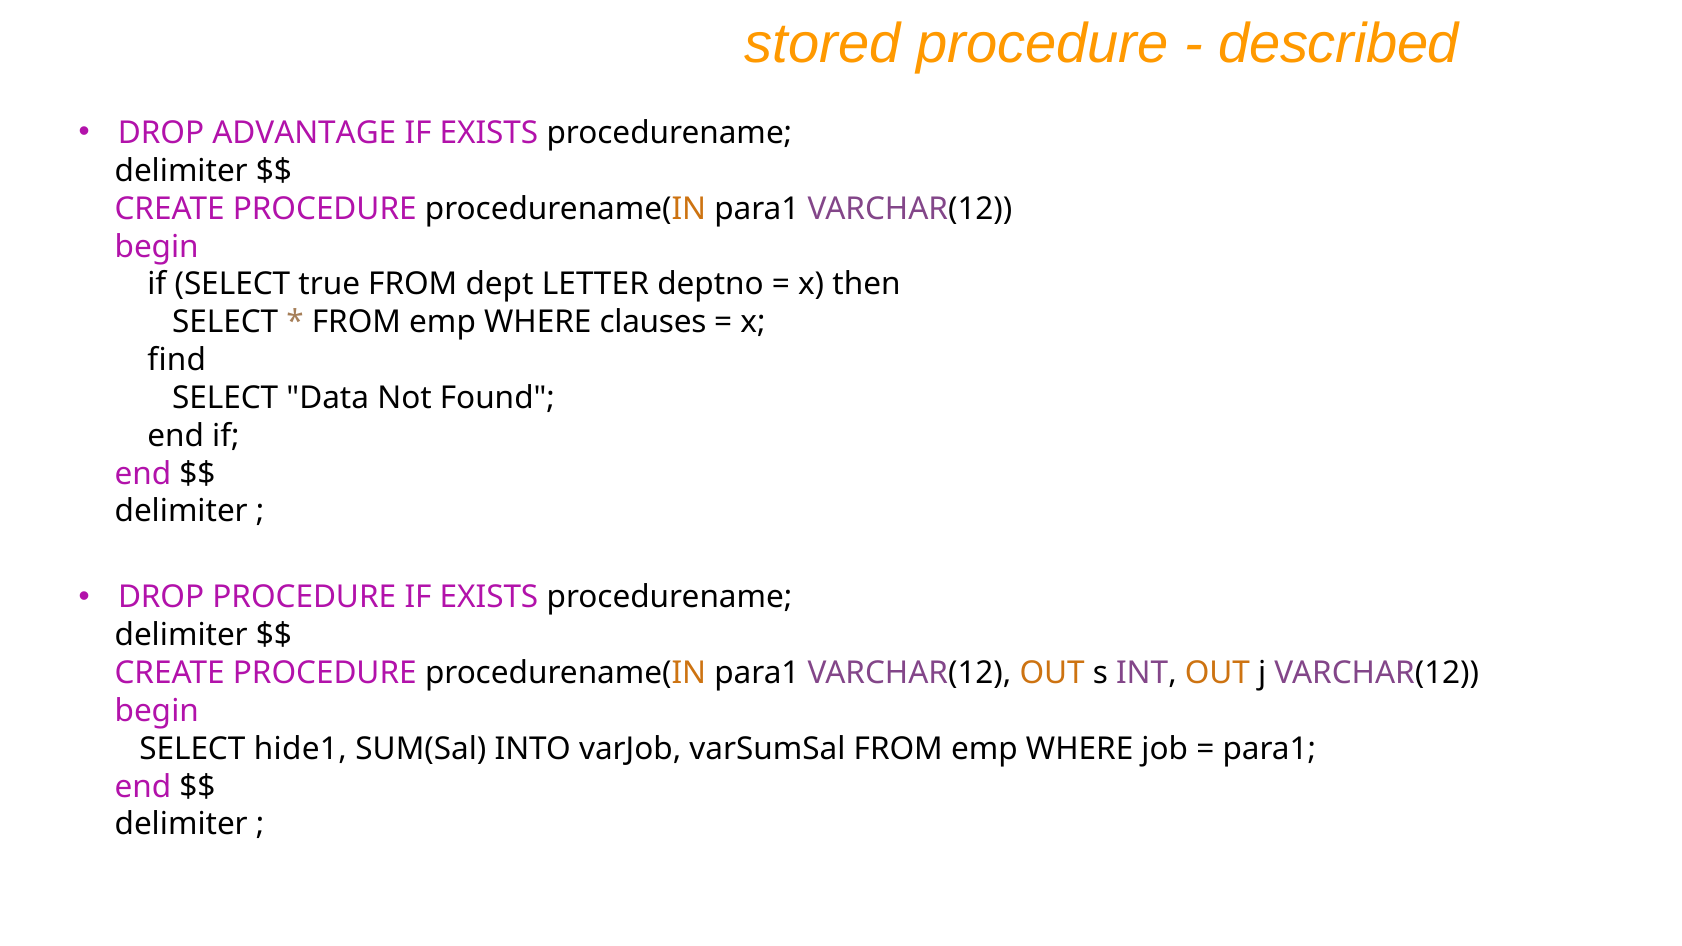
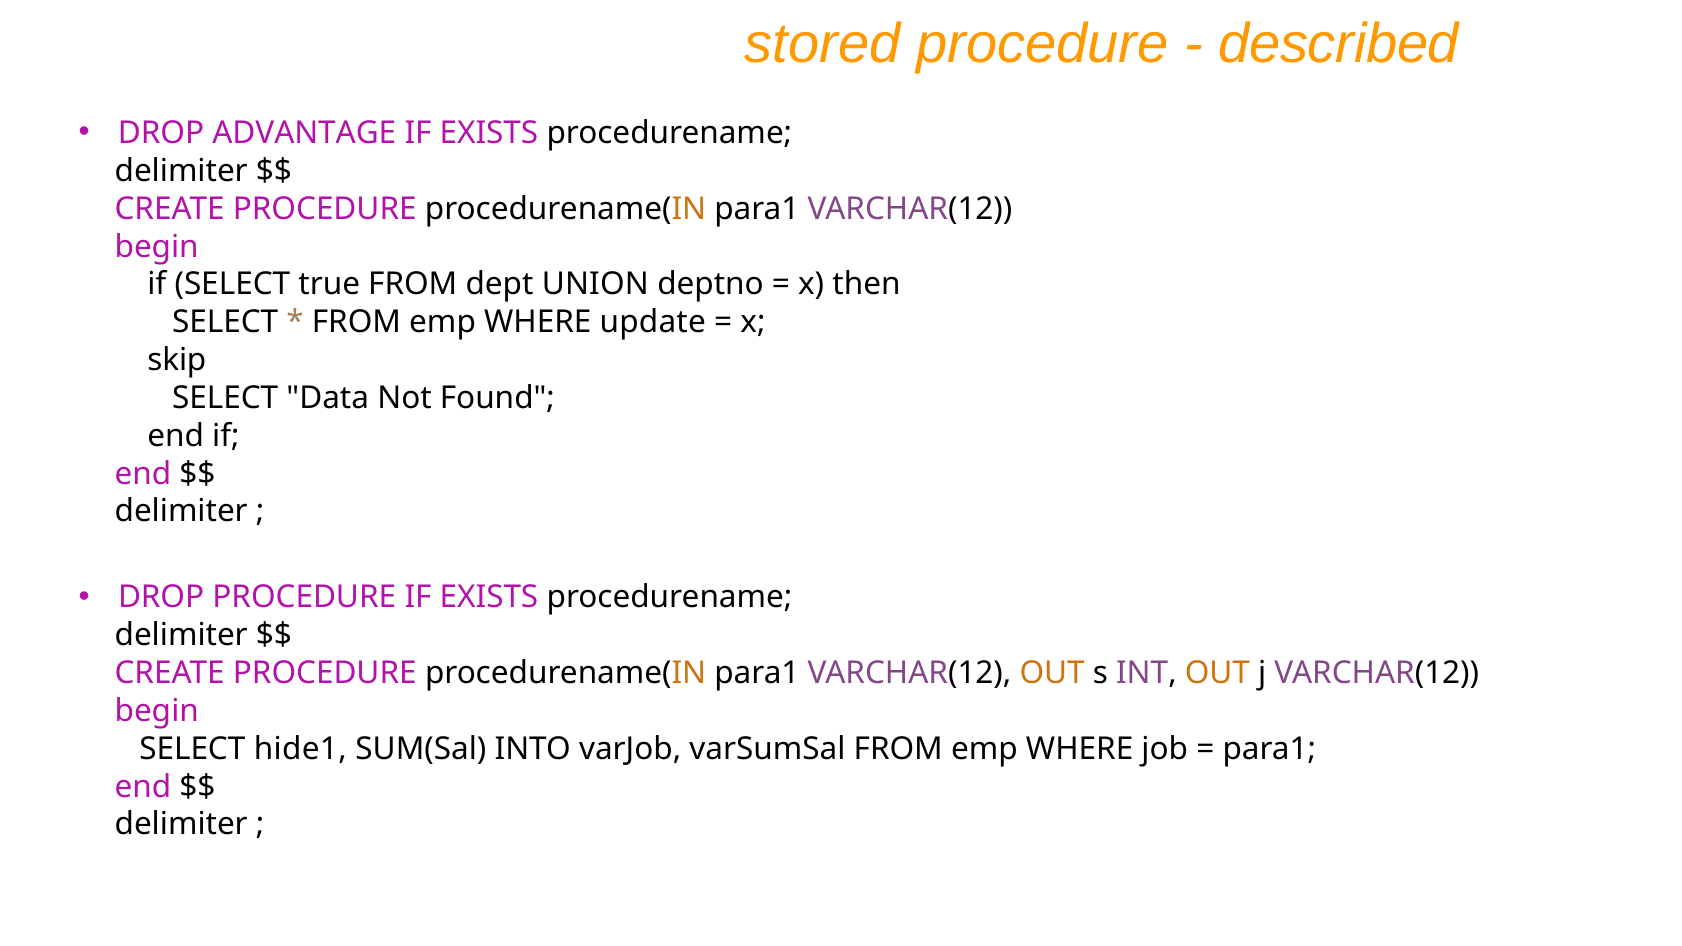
LETTER: LETTER -> UNION
clauses: clauses -> update
find: find -> skip
